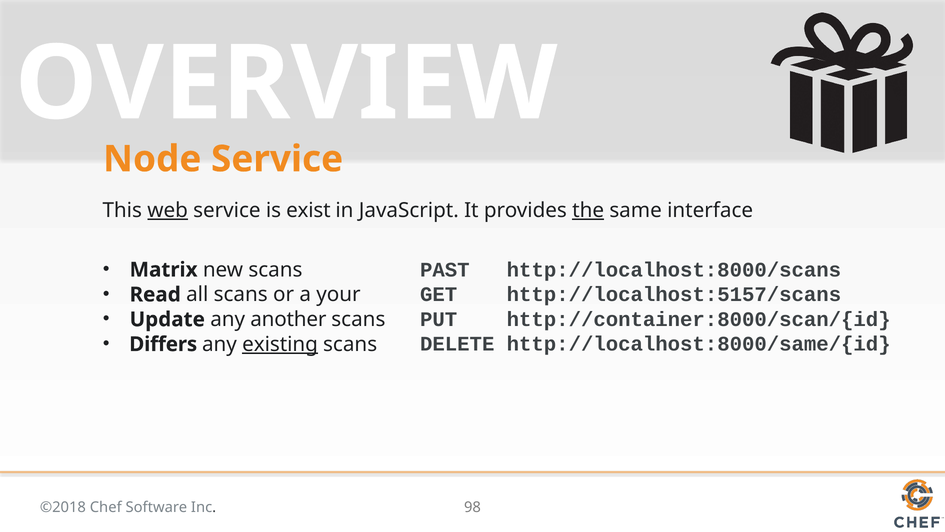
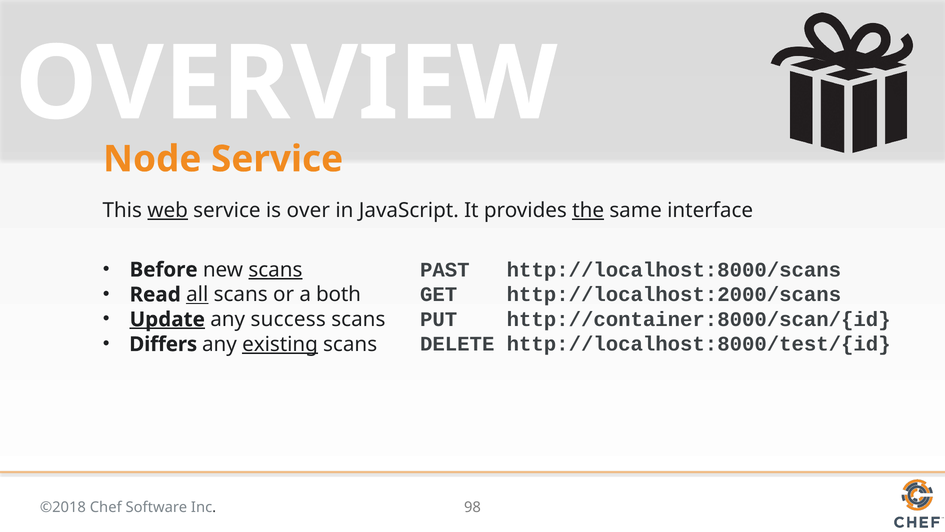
exist: exist -> over
Matrix: Matrix -> Before
scans at (275, 270) underline: none -> present
all underline: none -> present
your: your -> both
http://localhost:5157/scans: http://localhost:5157/scans -> http://localhost:2000/scans
Update underline: none -> present
another: another -> success
http://localhost:8000/same/{id: http://localhost:8000/same/{id -> http://localhost:8000/test/{id
